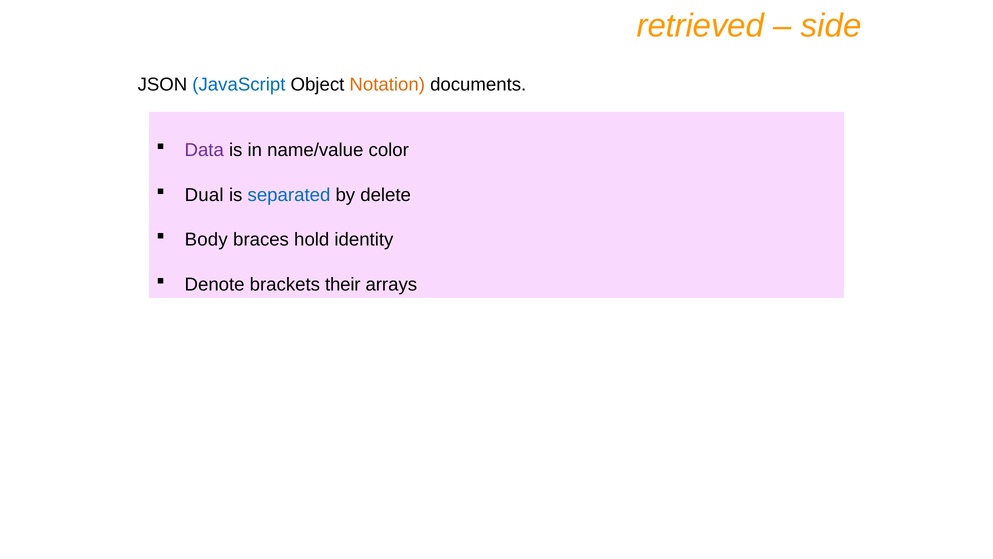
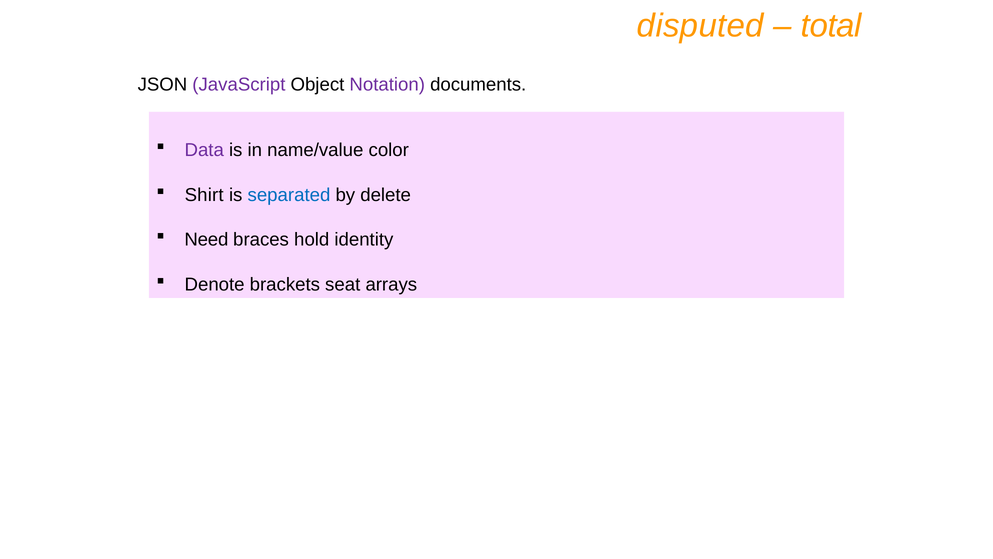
retrieved: retrieved -> disputed
side: side -> total
JavaScript colour: blue -> purple
Notation colour: orange -> purple
Dual: Dual -> Shirt
Body: Body -> Need
their: their -> seat
